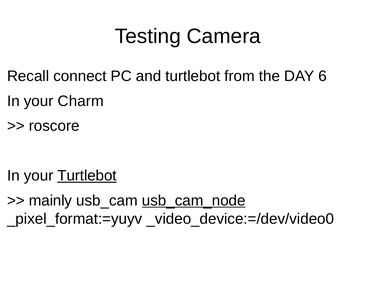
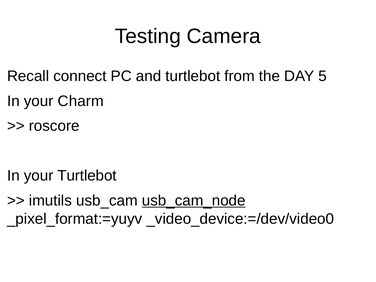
6: 6 -> 5
Turtlebot at (87, 176) underline: present -> none
mainly: mainly -> imutils
